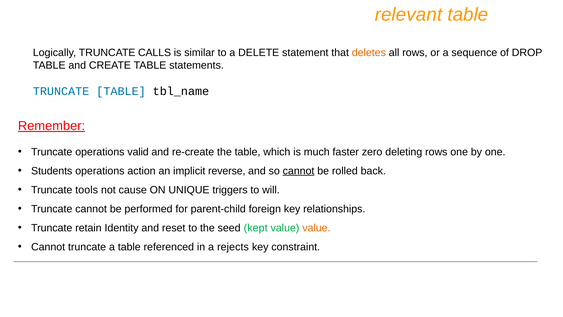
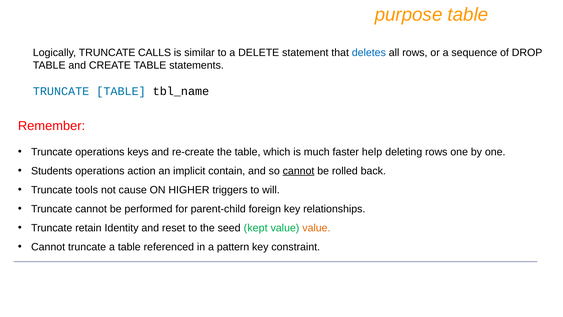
relevant: relevant -> purpose
deletes colour: orange -> blue
Remember underline: present -> none
valid: valid -> keys
zero: zero -> help
reverse: reverse -> contain
UNIQUE: UNIQUE -> HIGHER
rejects: rejects -> pattern
